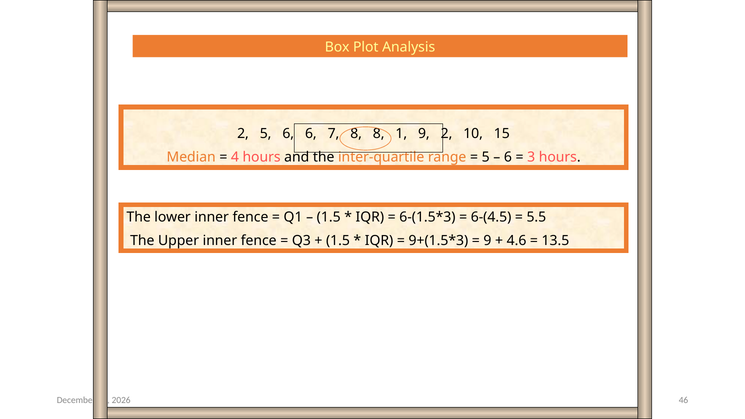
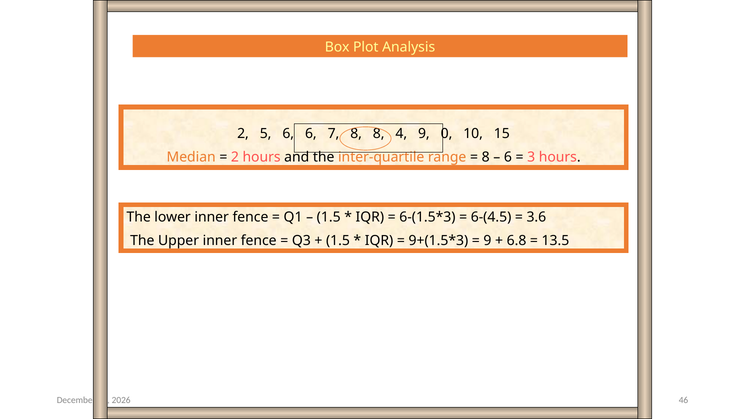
1: 1 -> 4
9 2: 2 -> 0
4 at (235, 157): 4 -> 2
5 at (486, 157): 5 -> 8
5.5: 5.5 -> 3.6
4.6: 4.6 -> 6.8
